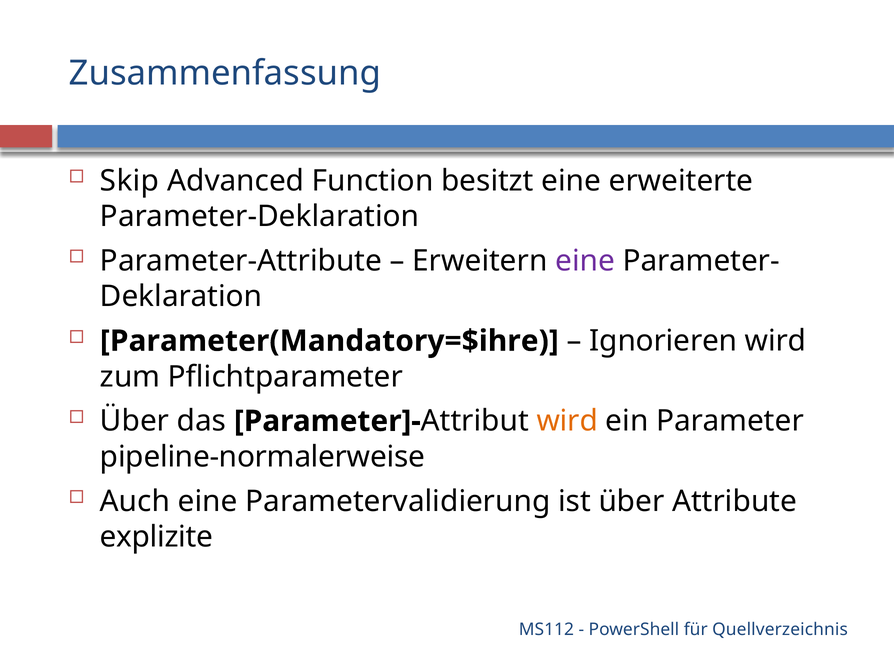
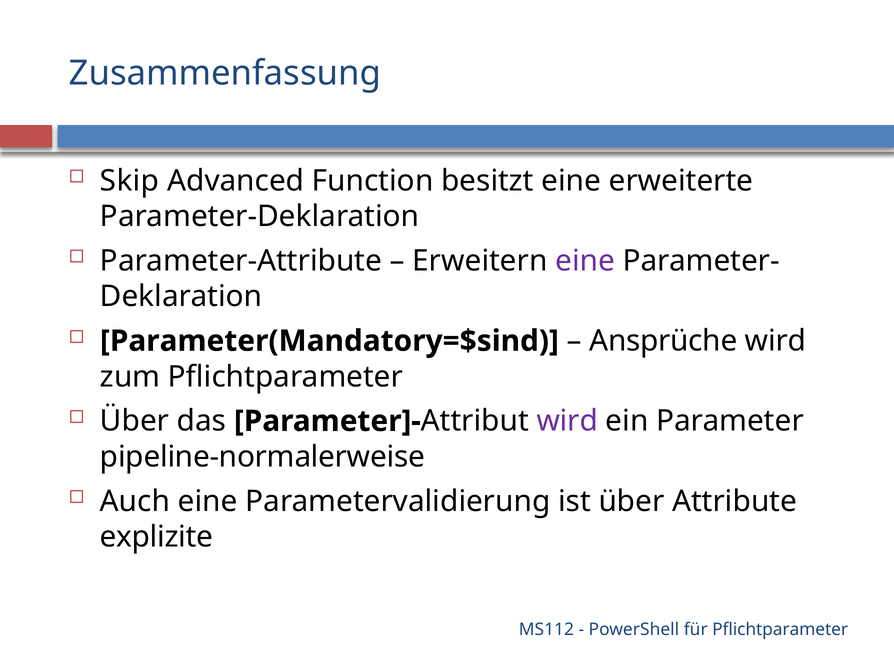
Parameter(Mandatory=$ihre: Parameter(Mandatory=$ihre -> Parameter(Mandatory=$sind
Ignorieren: Ignorieren -> Ansprüche
wird at (567, 421) colour: orange -> purple
für Quellverzeichnis: Quellverzeichnis -> Pflichtparameter
